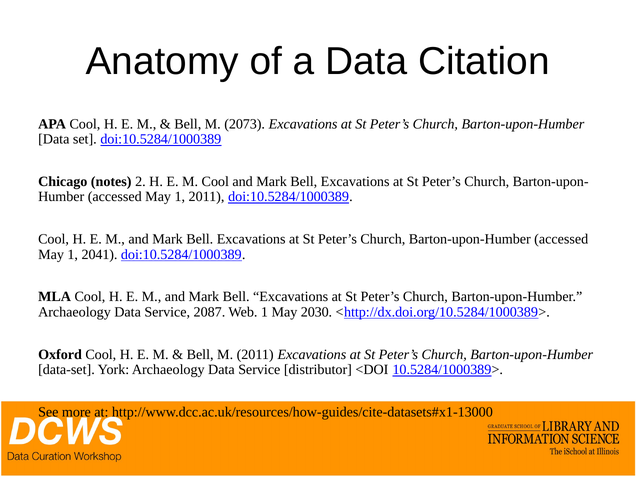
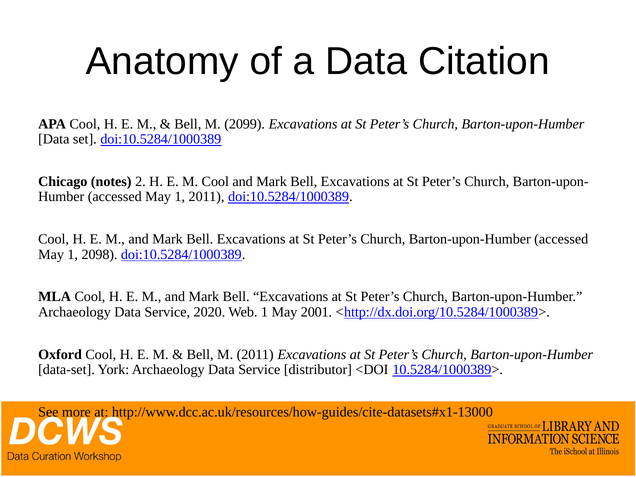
2073: 2073 -> 2099
2041: 2041 -> 2098
2087: 2087 -> 2020
2030: 2030 -> 2001
